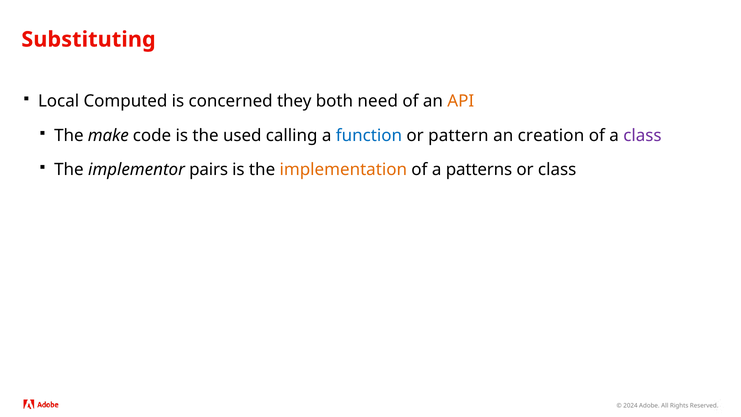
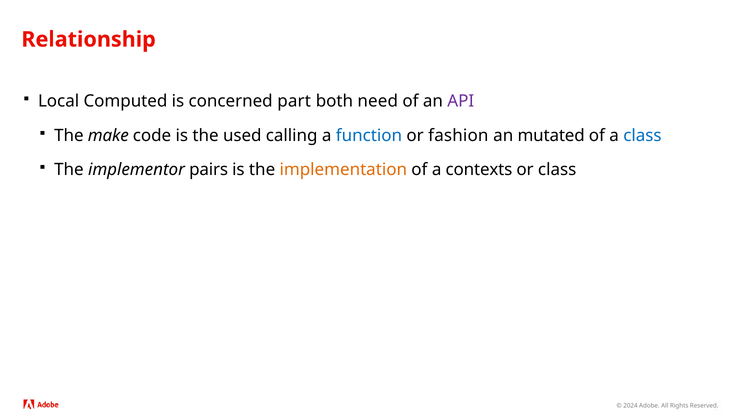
Substituting: Substituting -> Relationship
they: they -> part
API colour: orange -> purple
pattern: pattern -> fashion
creation: creation -> mutated
class at (642, 136) colour: purple -> blue
patterns: patterns -> contexts
